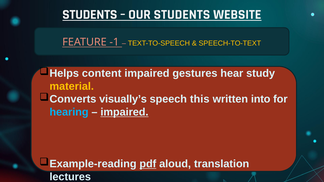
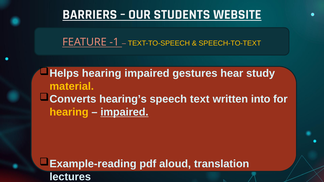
STUDENTS at (90, 15): STUDENTS -> BARRIERS
content at (102, 73): content -> hearing
visually’s: visually’s -> hearing’s
this: this -> text
hearing at (69, 112) colour: light blue -> yellow
pdf underline: present -> none
